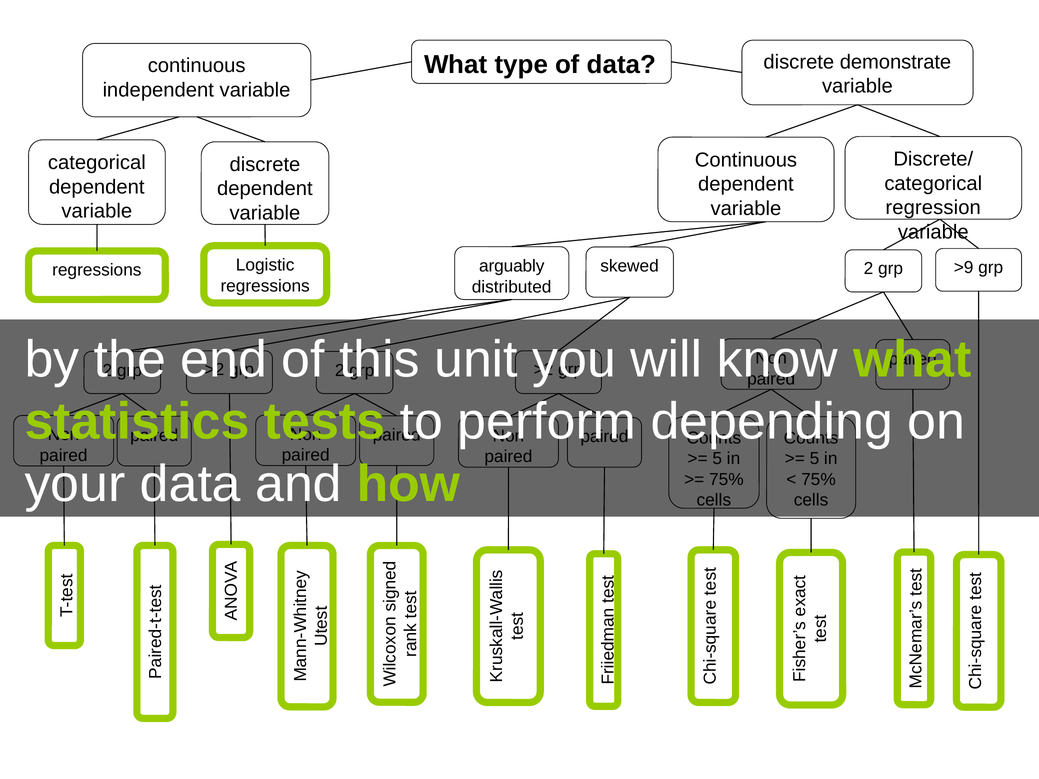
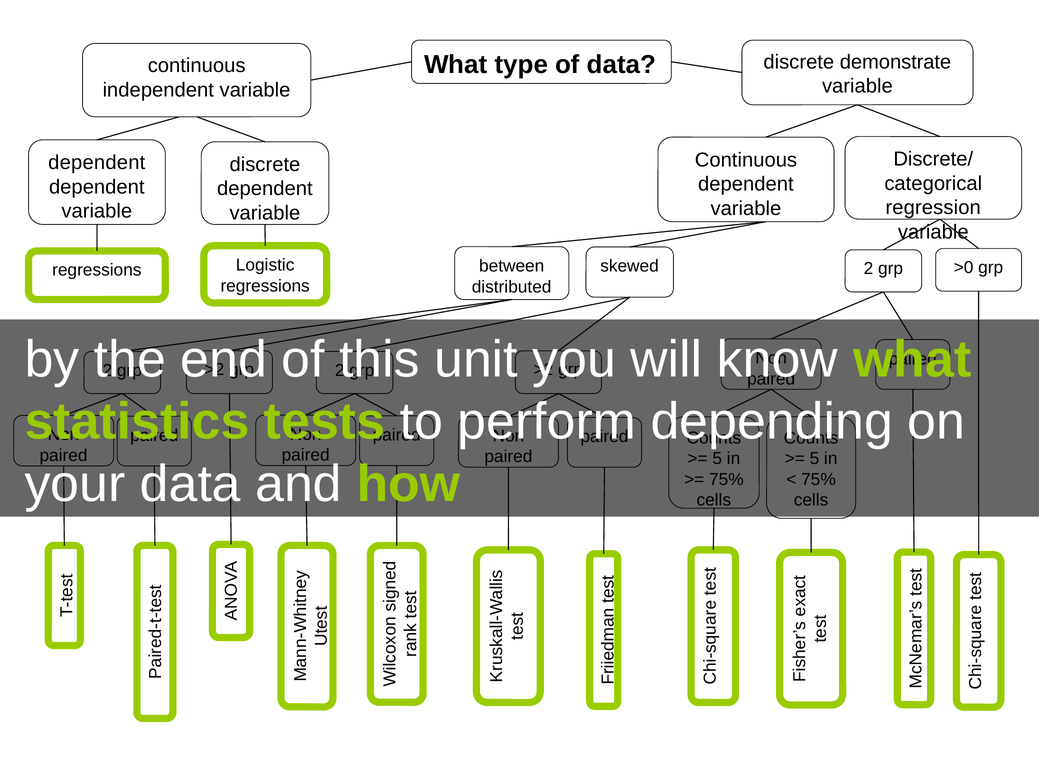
categorical at (97, 163): categorical -> dependent
arguably: arguably -> between
>9: >9 -> >0
